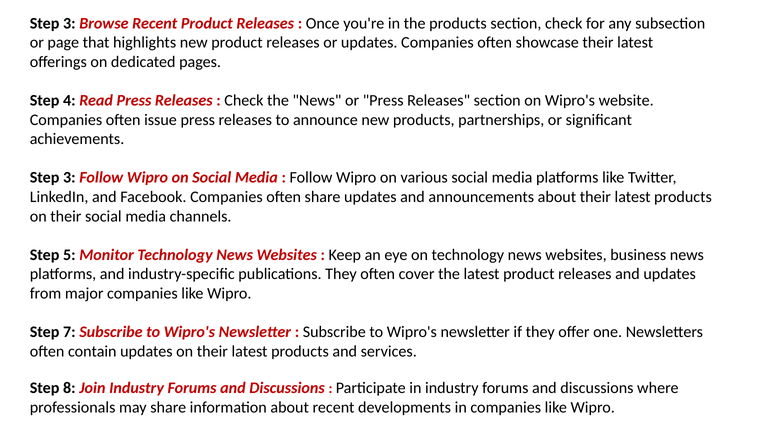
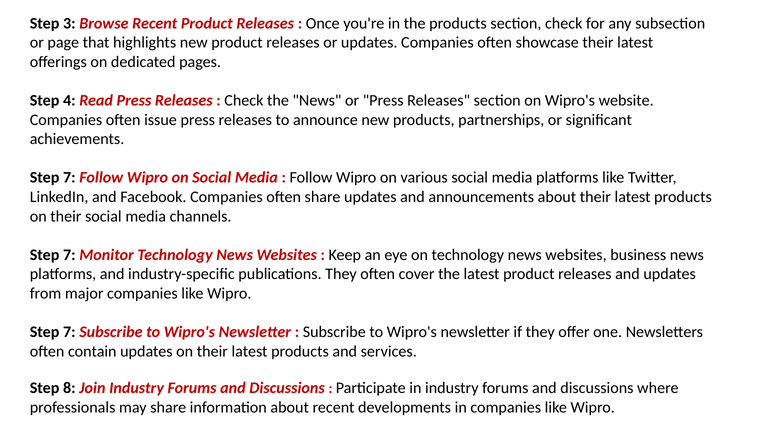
3 at (69, 177): 3 -> 7
5 at (69, 255): 5 -> 7
